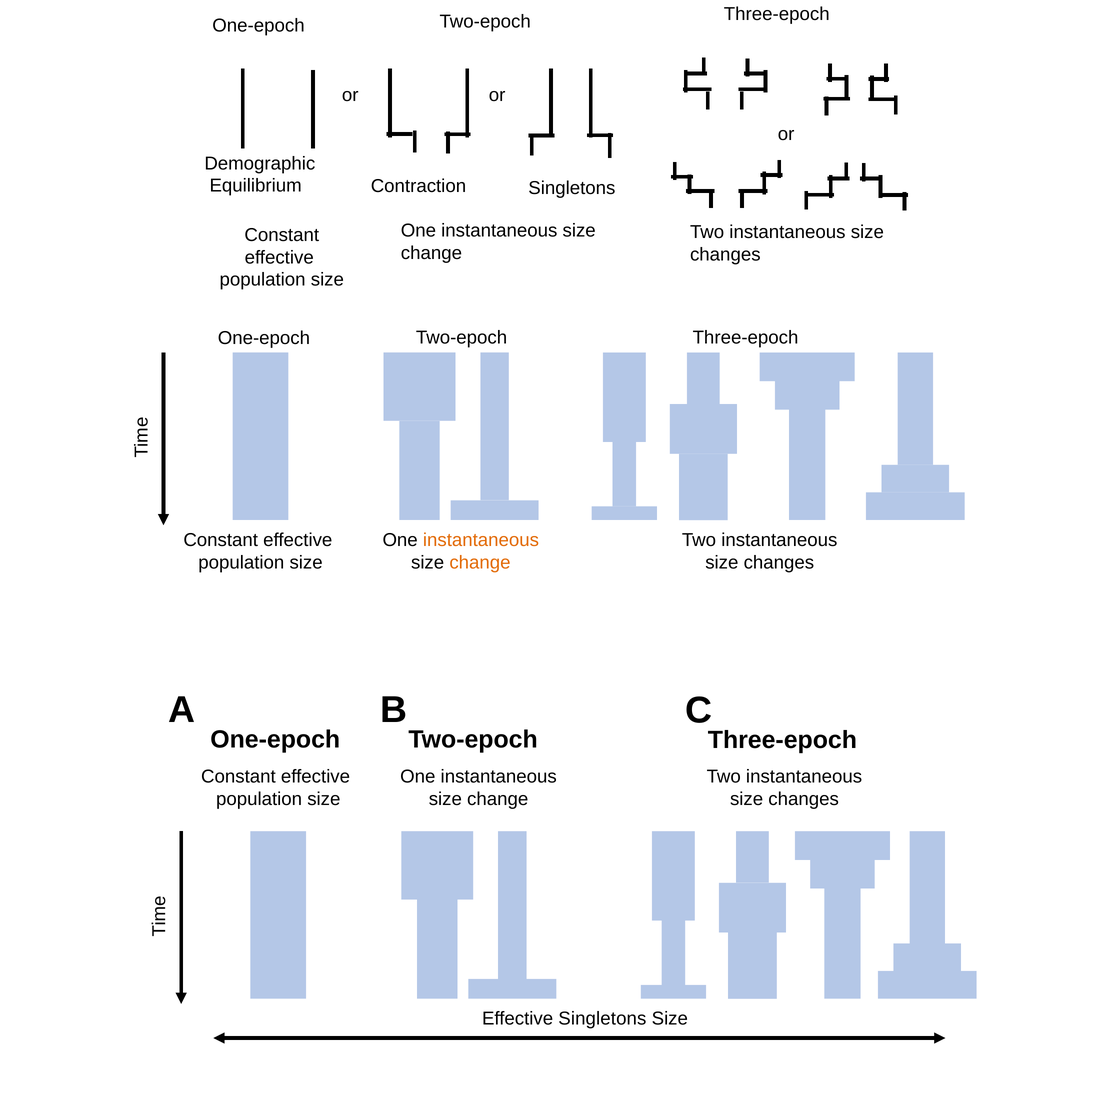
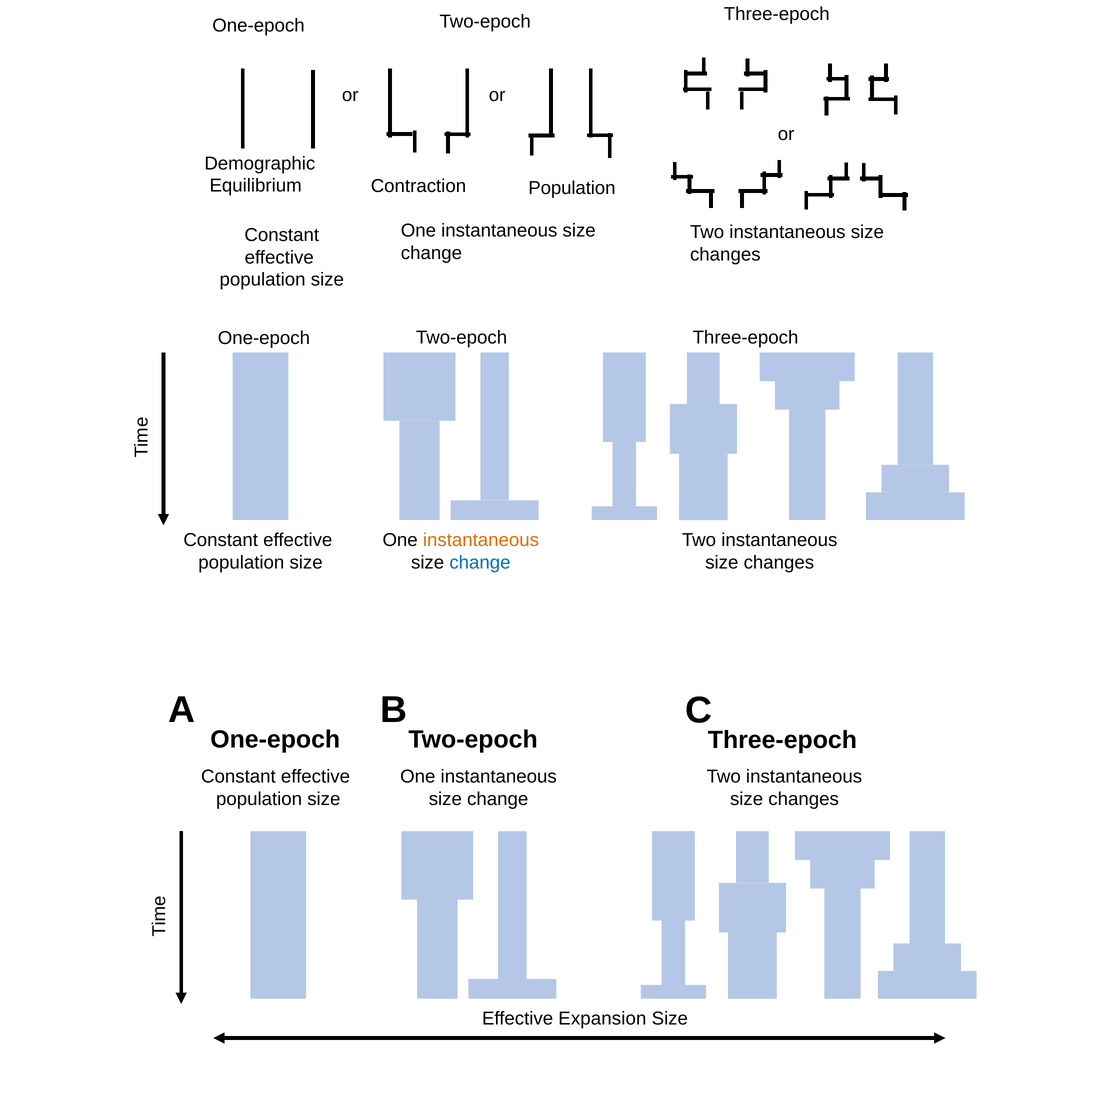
Contraction Singletons: Singletons -> Population
change at (480, 562) colour: orange -> blue
Effective Singletons: Singletons -> Expansion
